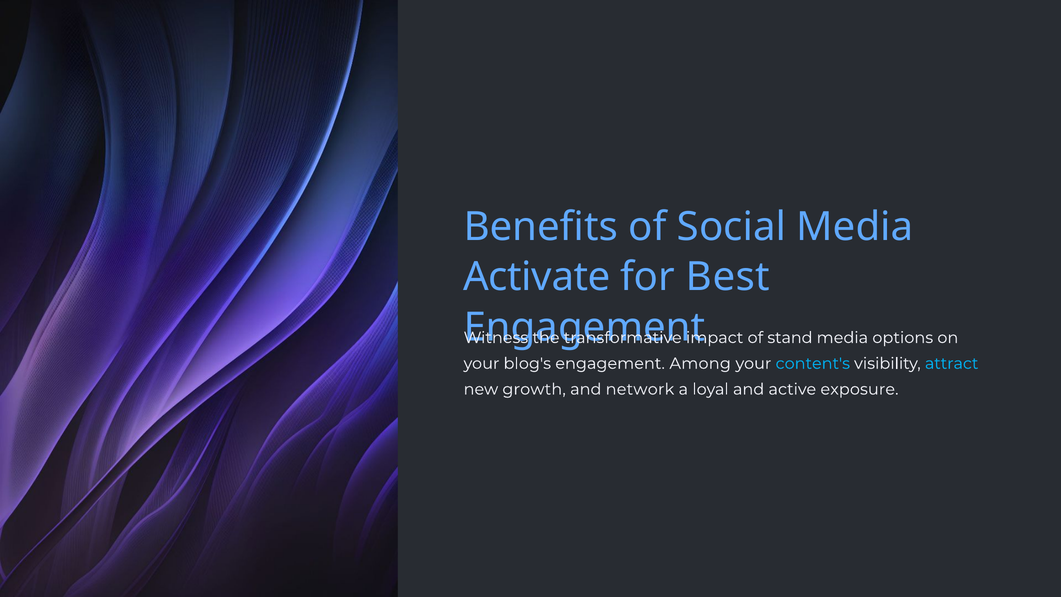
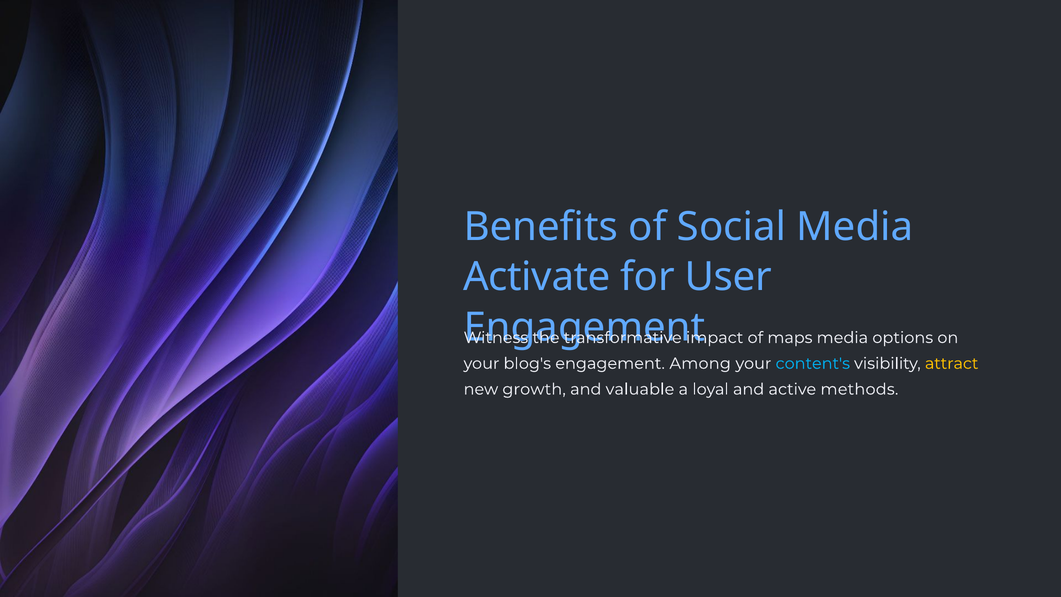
Best: Best -> User
stand: stand -> maps
attract colour: light blue -> yellow
network: network -> valuable
exposure: exposure -> methods
